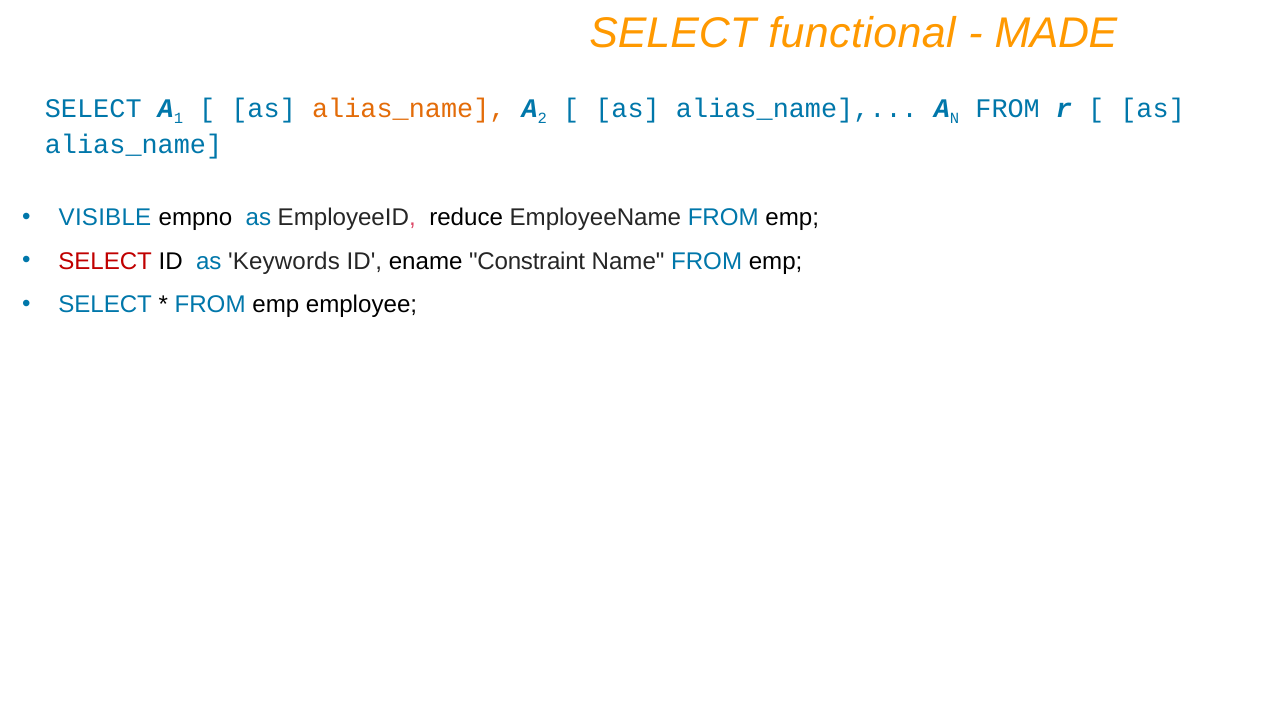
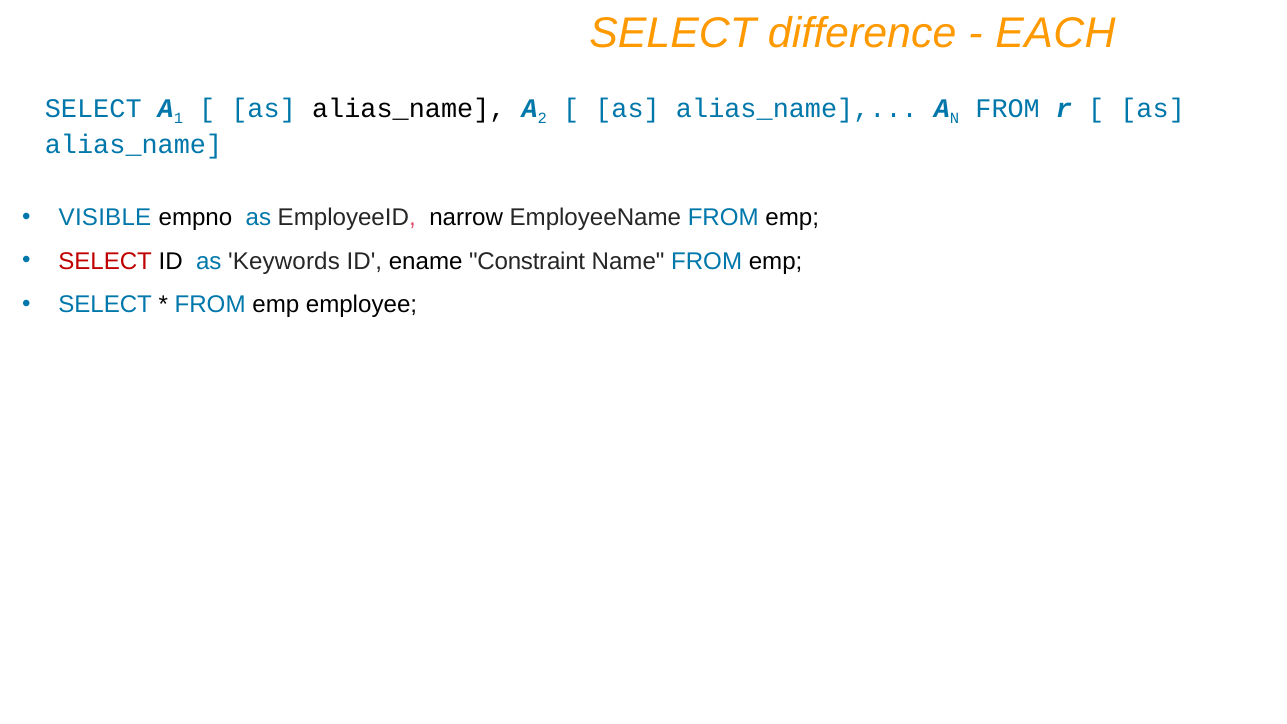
functional: functional -> difference
MADE: MADE -> EACH
alias_name at (409, 108) colour: orange -> black
reduce: reduce -> narrow
